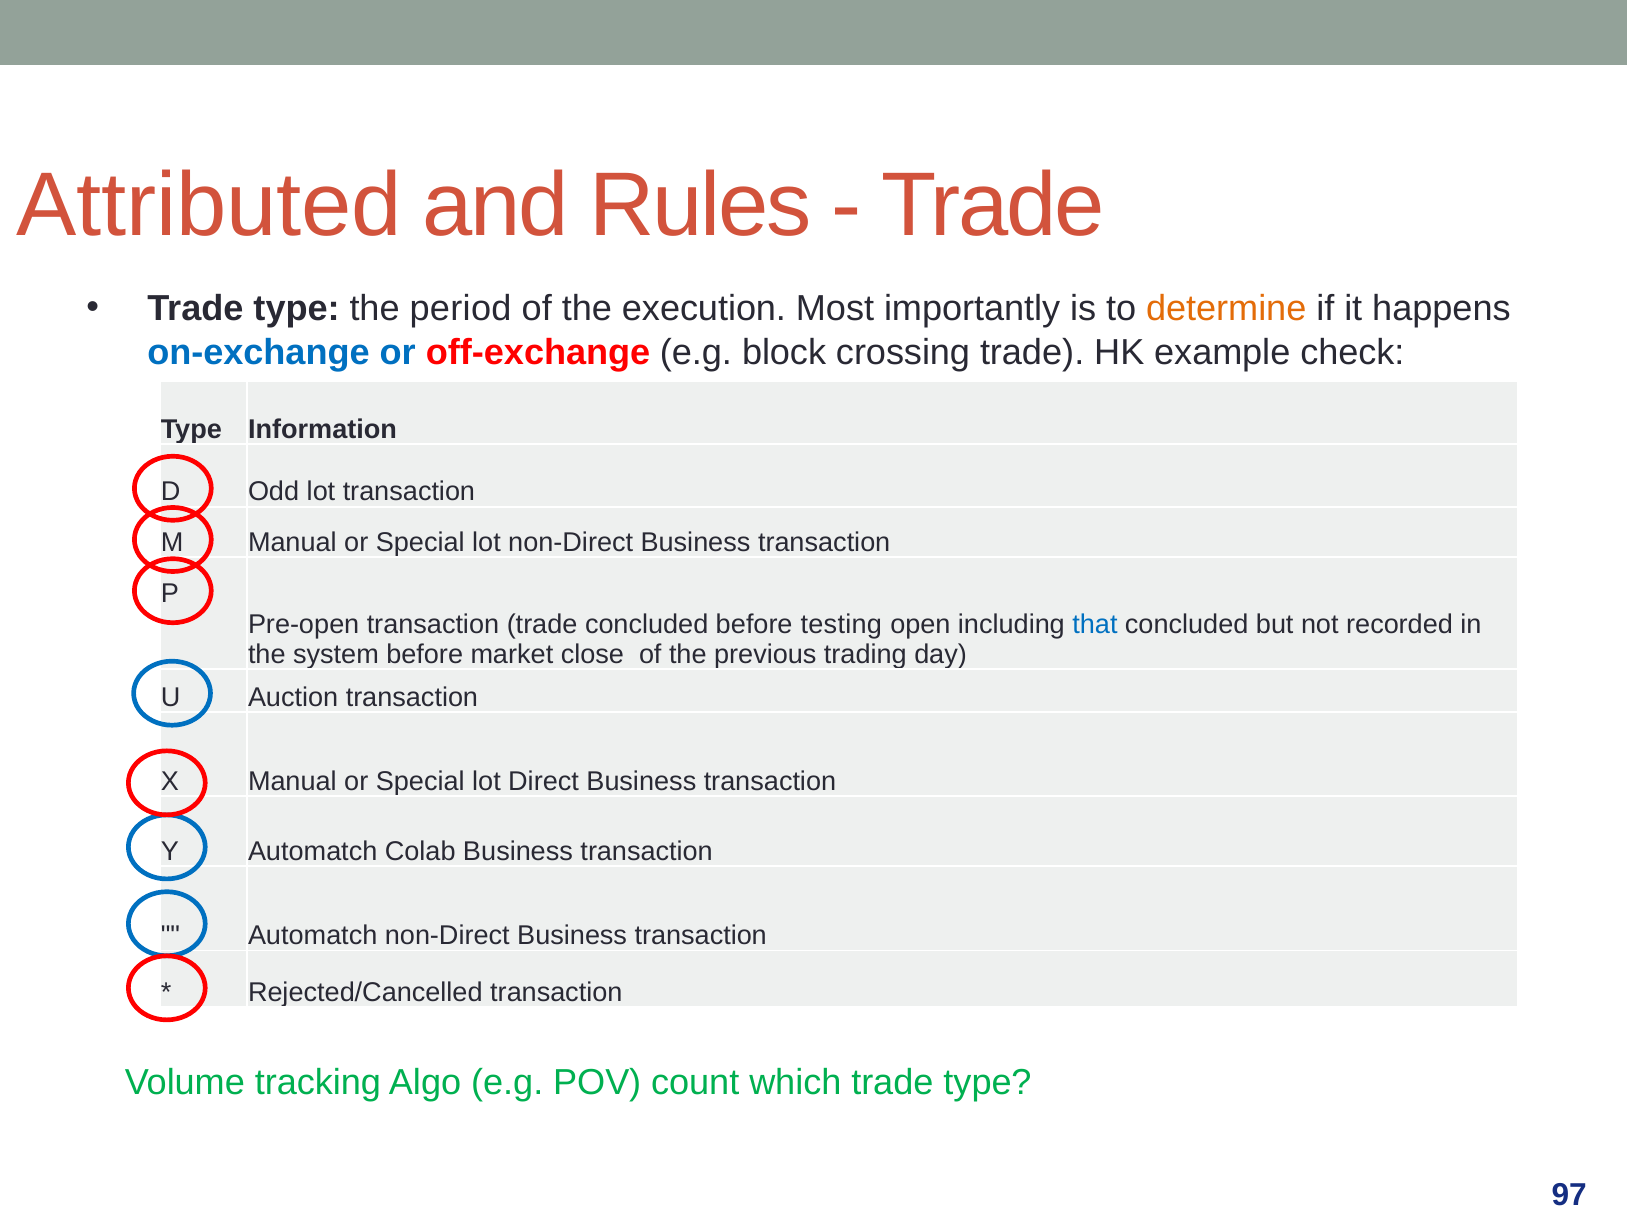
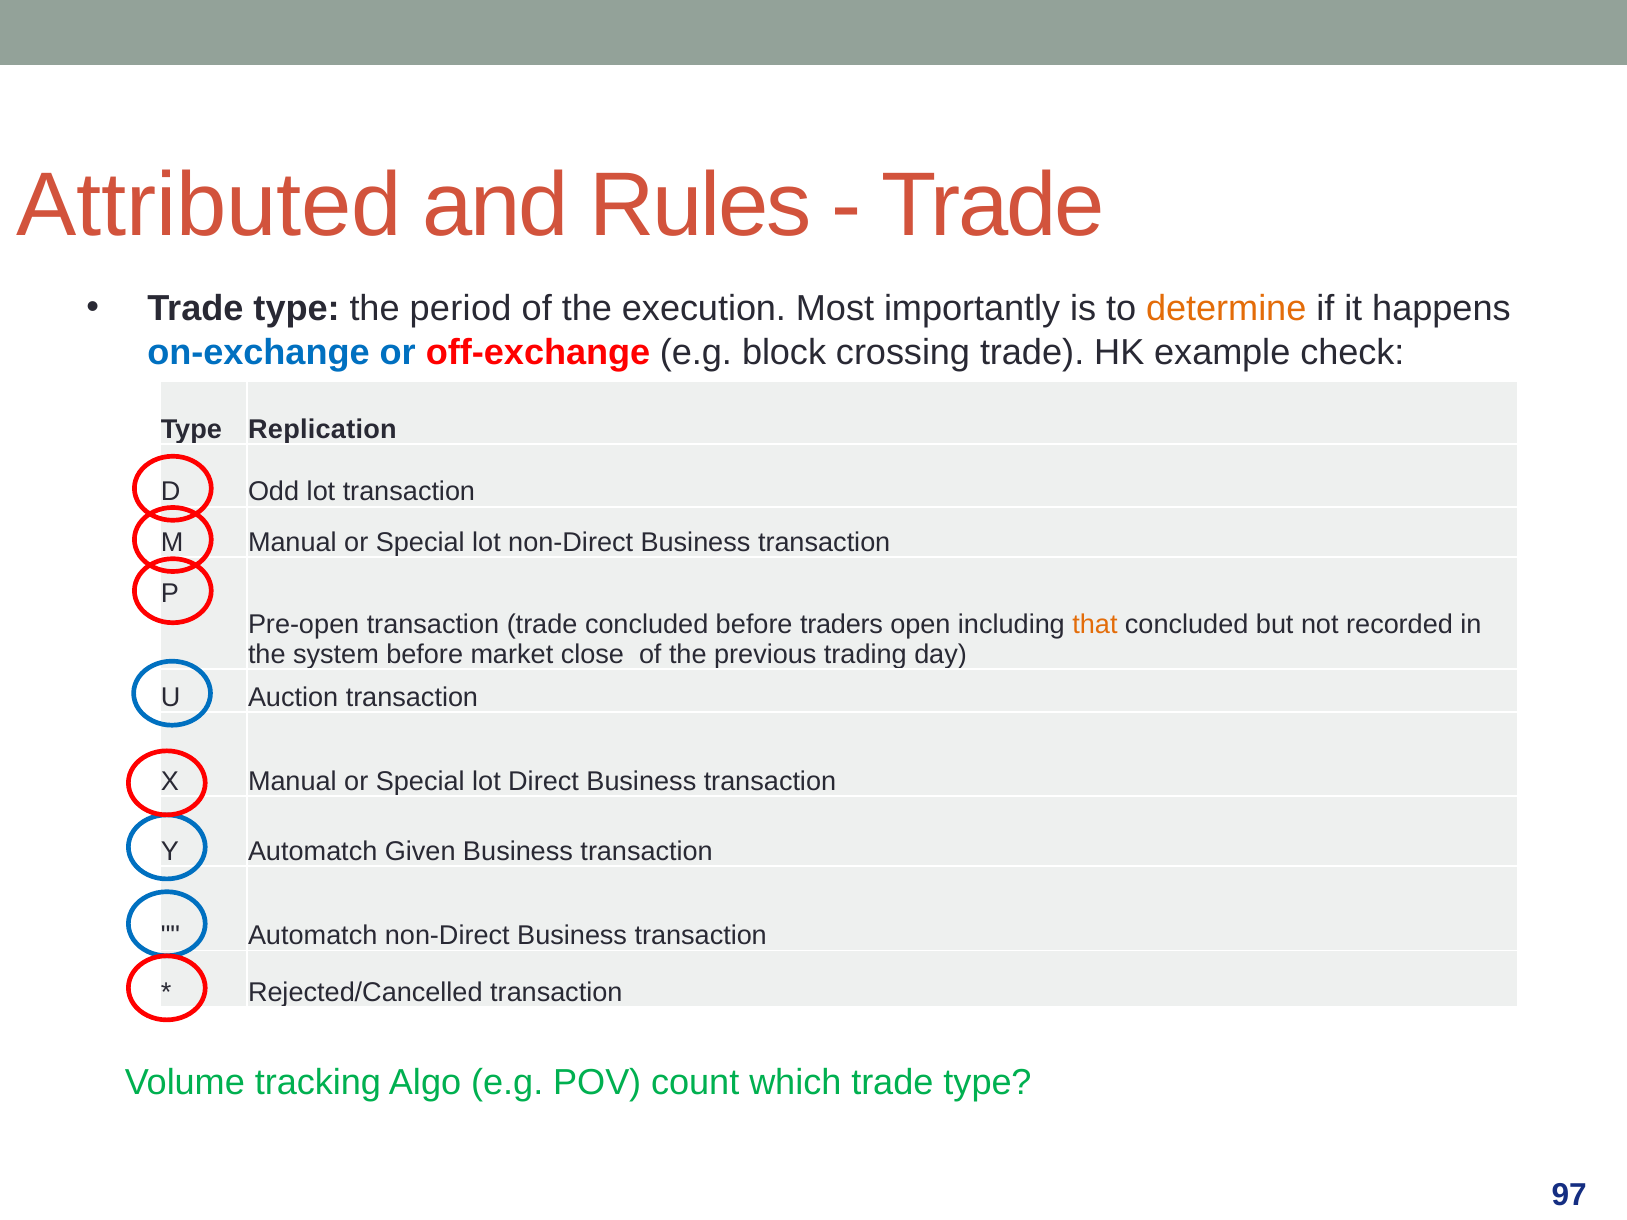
Information: Information -> Replication
testing: testing -> traders
that colour: blue -> orange
Colab: Colab -> Given
